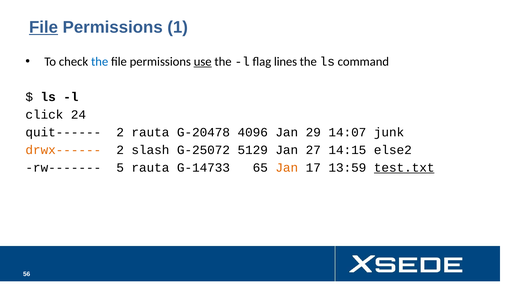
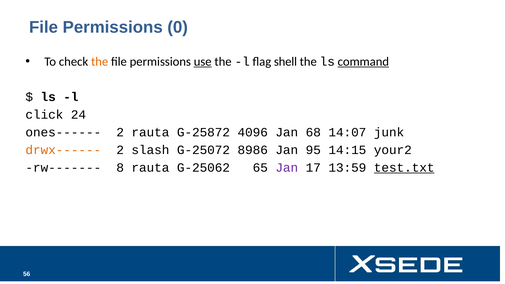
File at (44, 27) underline: present -> none
1: 1 -> 0
the at (100, 62) colour: blue -> orange
lines: lines -> shell
command underline: none -> present
quit------: quit------ -> ones------
G-20478: G-20478 -> G-25872
29: 29 -> 68
5129: 5129 -> 8986
27: 27 -> 95
else2: else2 -> your2
5: 5 -> 8
G-14733: G-14733 -> G-25062
Jan at (287, 168) colour: orange -> purple
